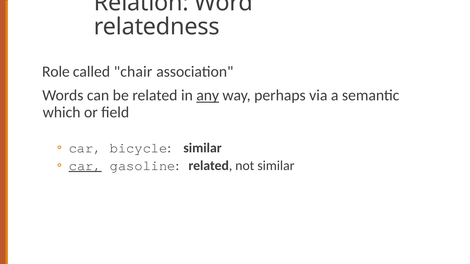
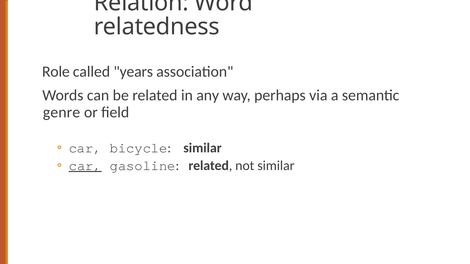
chair: chair -> years
any underline: present -> none
which: which -> genre
